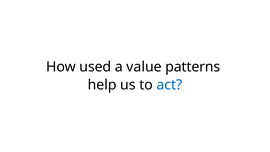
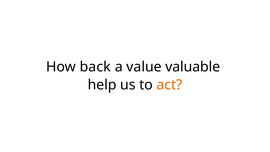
used: used -> back
patterns: patterns -> valuable
act colour: blue -> orange
